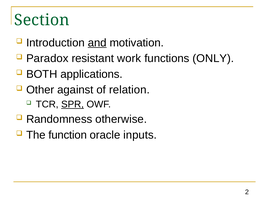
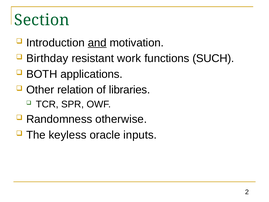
Paradox: Paradox -> Birthday
ONLY: ONLY -> SUCH
against: against -> relation
relation: relation -> libraries
SPR underline: present -> none
function: function -> keyless
